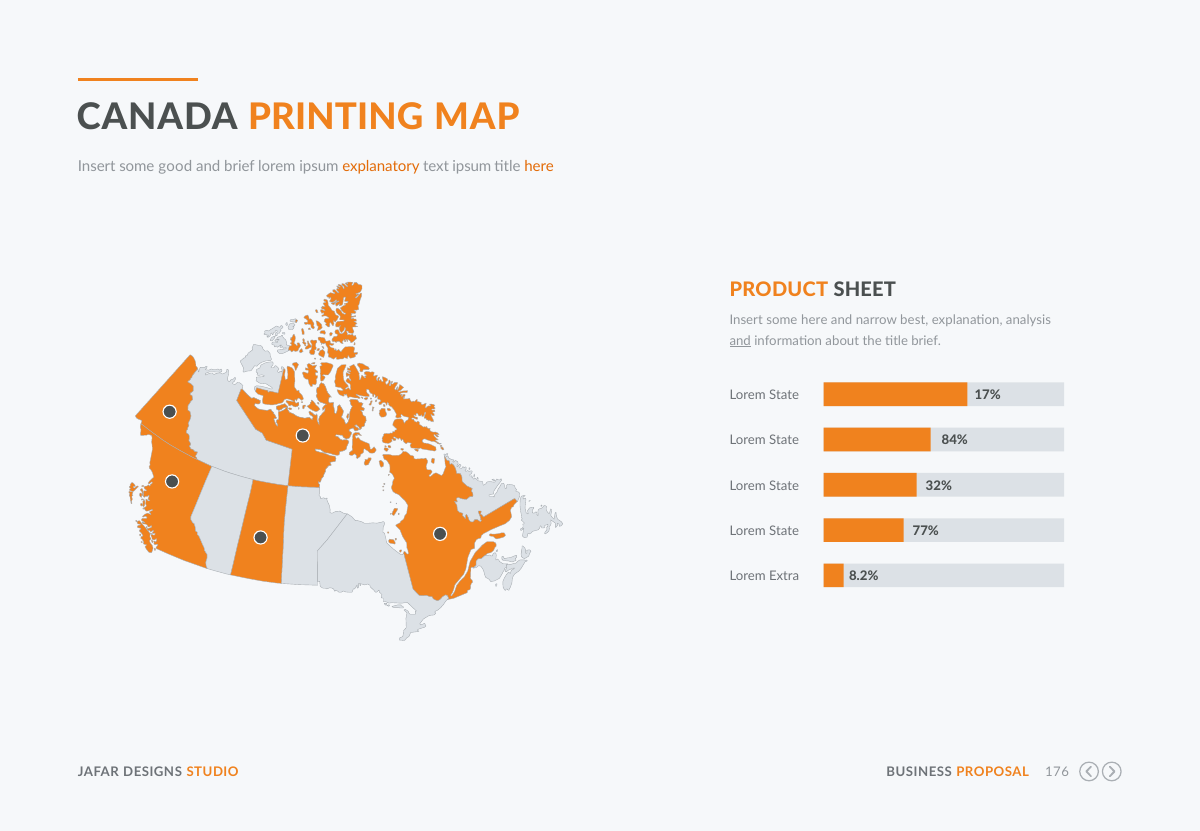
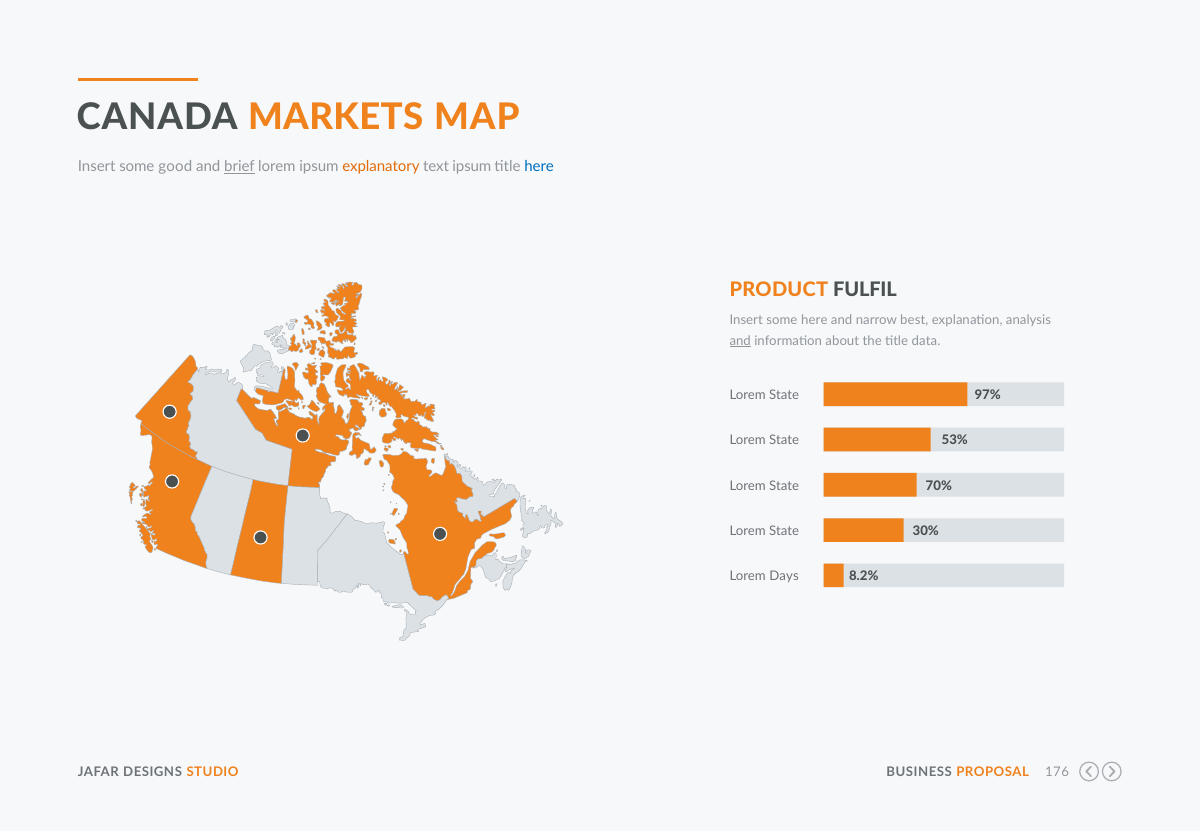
PRINTING: PRINTING -> MARKETS
brief at (239, 167) underline: none -> present
here at (539, 167) colour: orange -> blue
SHEET: SHEET -> FULFIL
title brief: brief -> data
17%: 17% -> 97%
84%: 84% -> 53%
32%: 32% -> 70%
77%: 77% -> 30%
Extra: Extra -> Days
